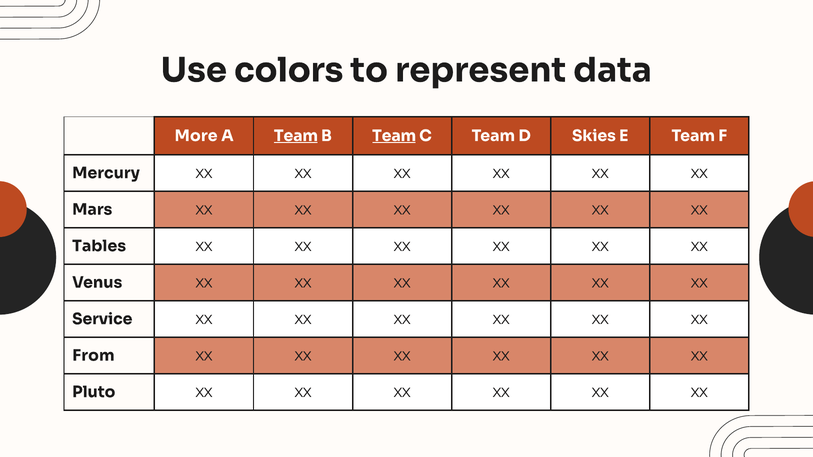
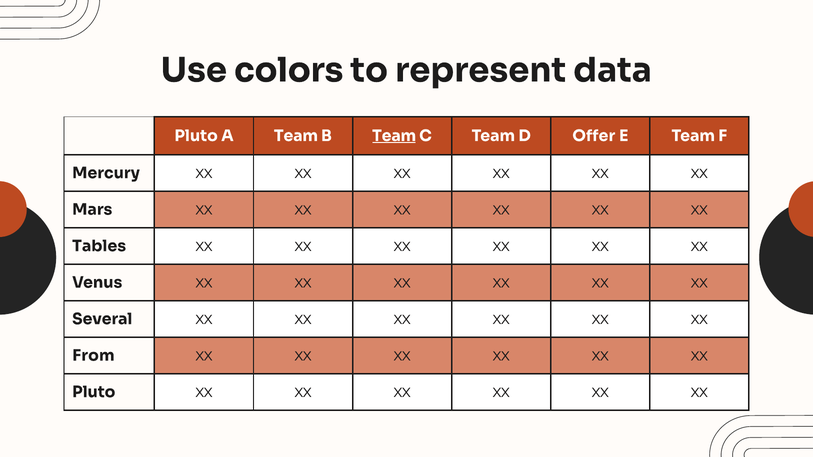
More at (196, 136): More -> Pluto
Team at (296, 136) underline: present -> none
Skies: Skies -> Offer
Service: Service -> Several
